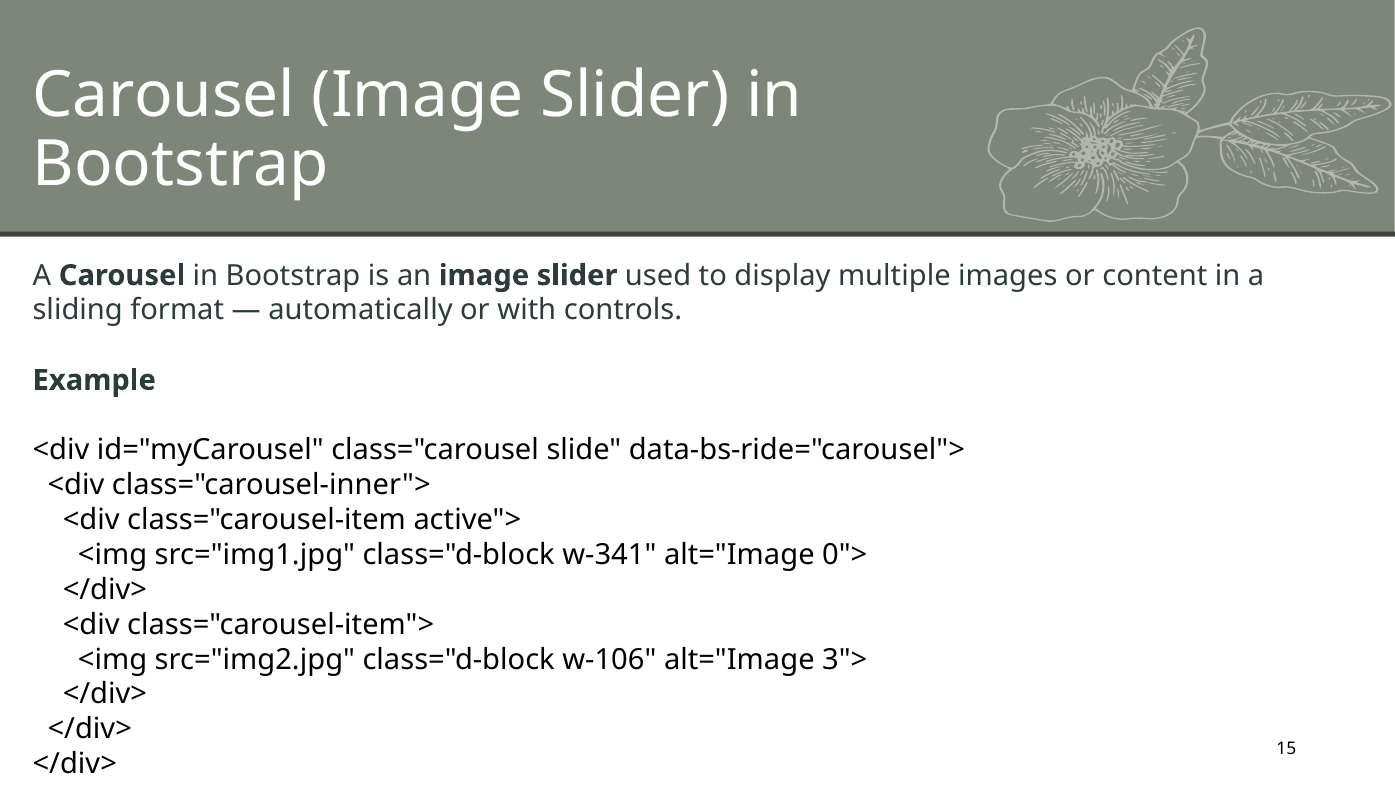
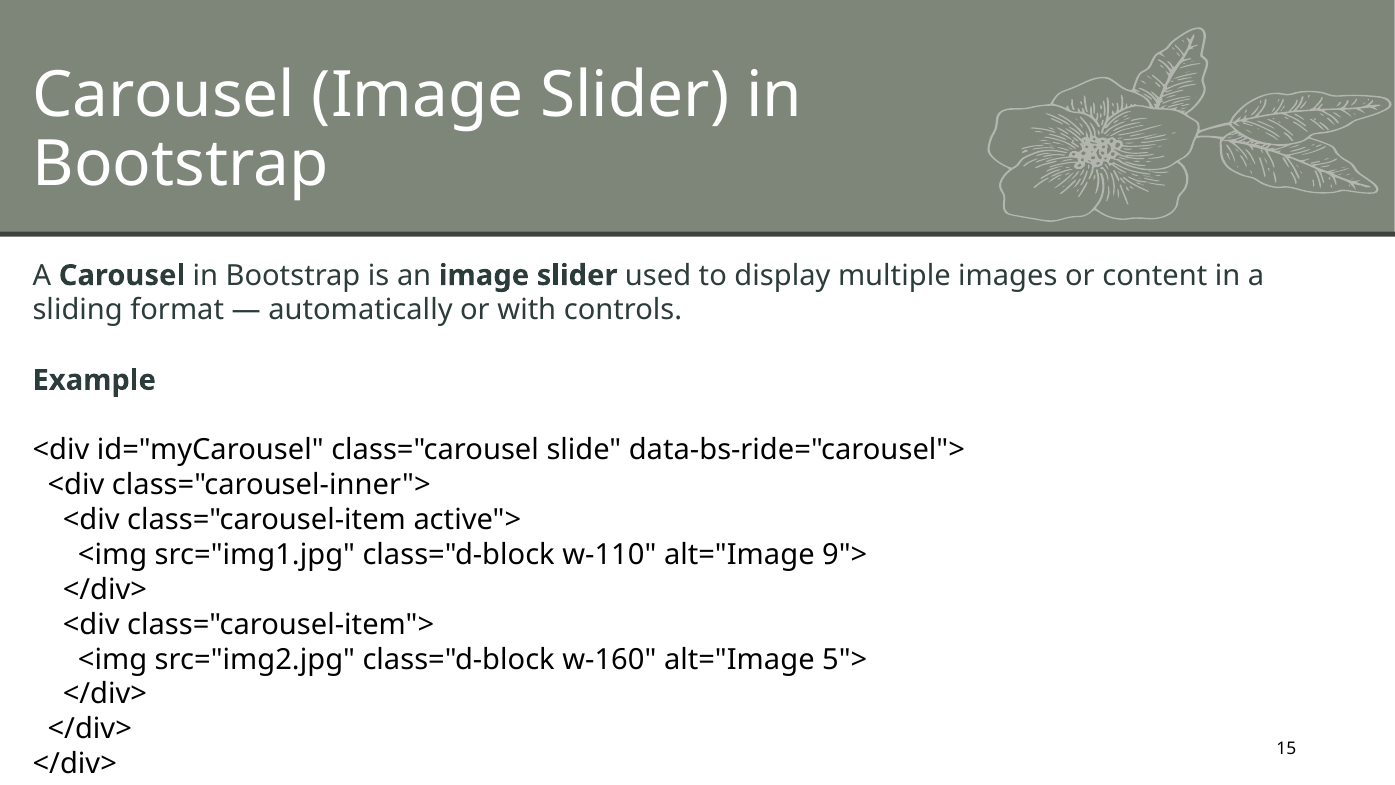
w-341: w-341 -> w-110
0">: 0"> -> 9">
w-106: w-106 -> w-160
3">: 3"> -> 5">
